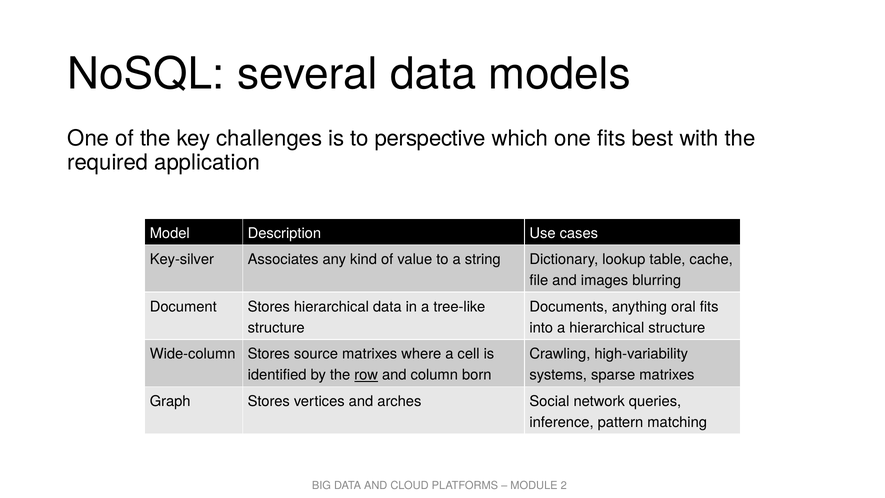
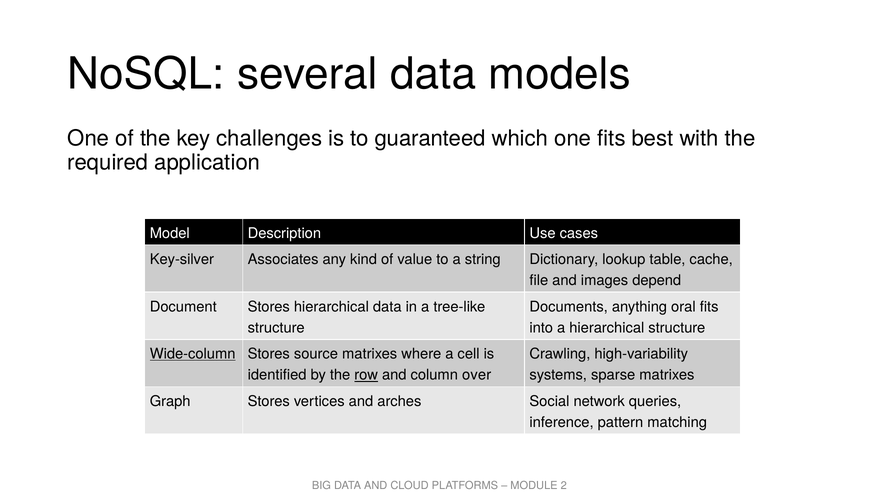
perspective: perspective -> guaranteed
blurring: blurring -> depend
Wide-column underline: none -> present
born: born -> over
